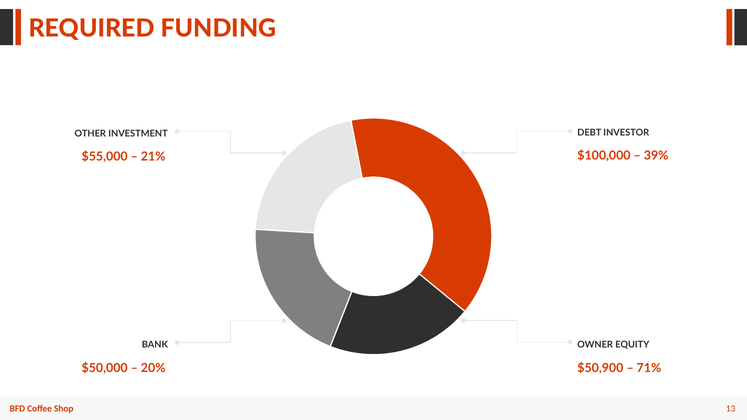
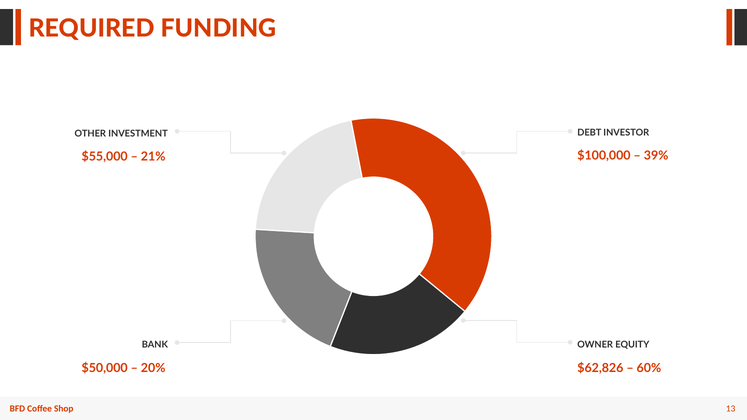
$50,900: $50,900 -> $62,826
71%: 71% -> 60%
